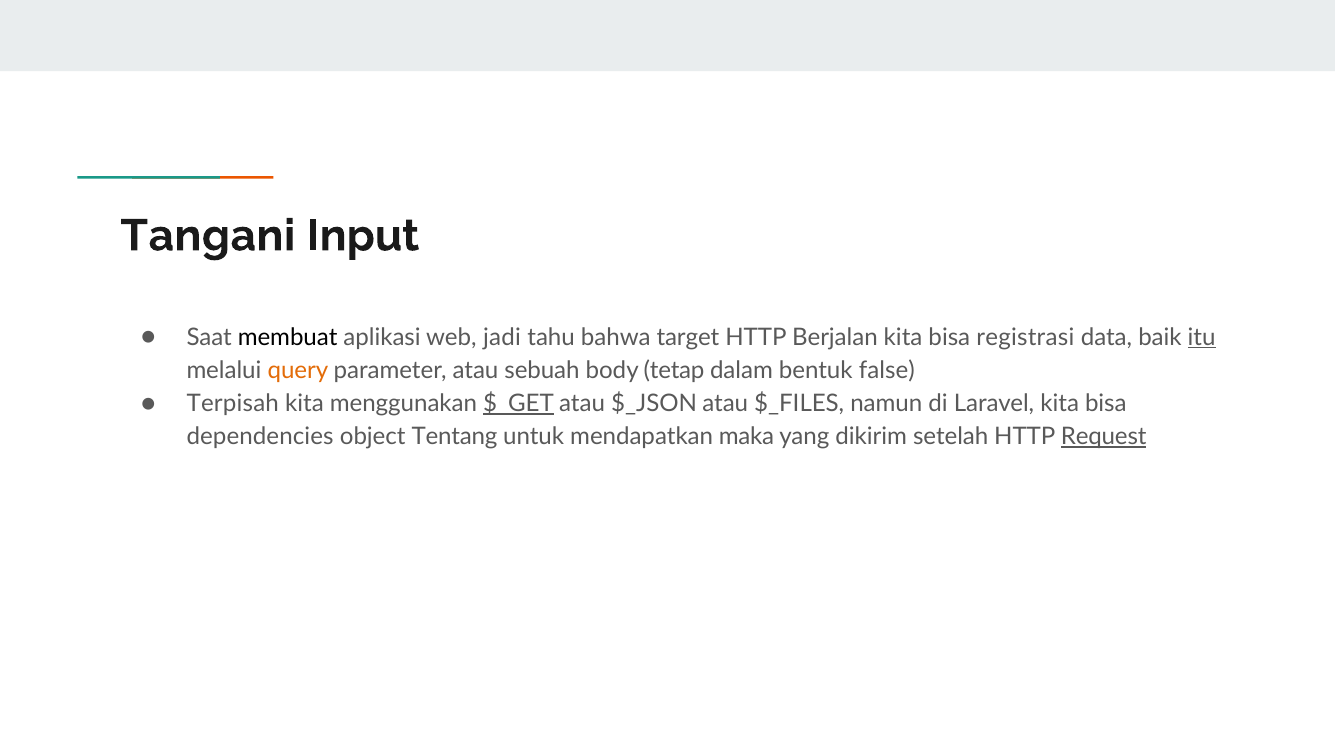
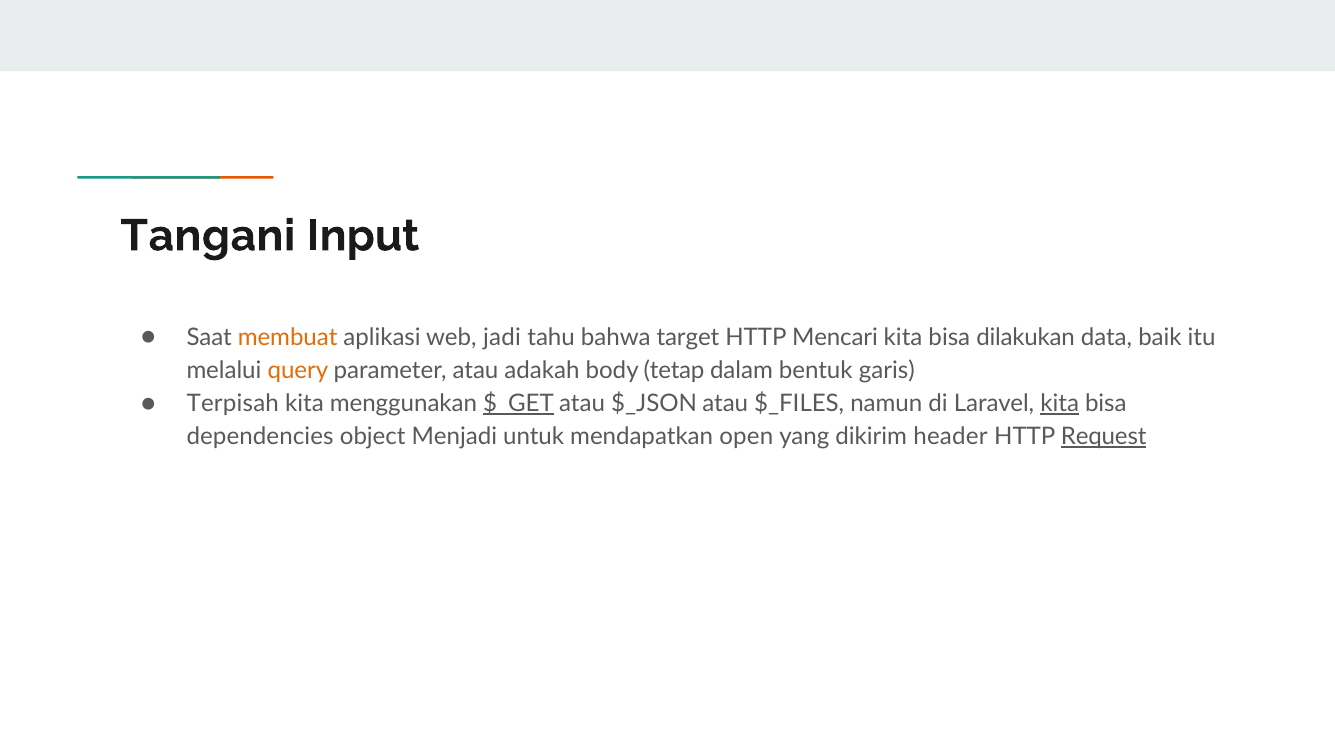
membuat colour: black -> orange
Berjalan: Berjalan -> Mencari
registrasi: registrasi -> dilakukan
itu underline: present -> none
sebuah: sebuah -> adakah
false: false -> garis
kita at (1060, 403) underline: none -> present
Tentang: Tentang -> Menjadi
maka: maka -> open
setelah: setelah -> header
